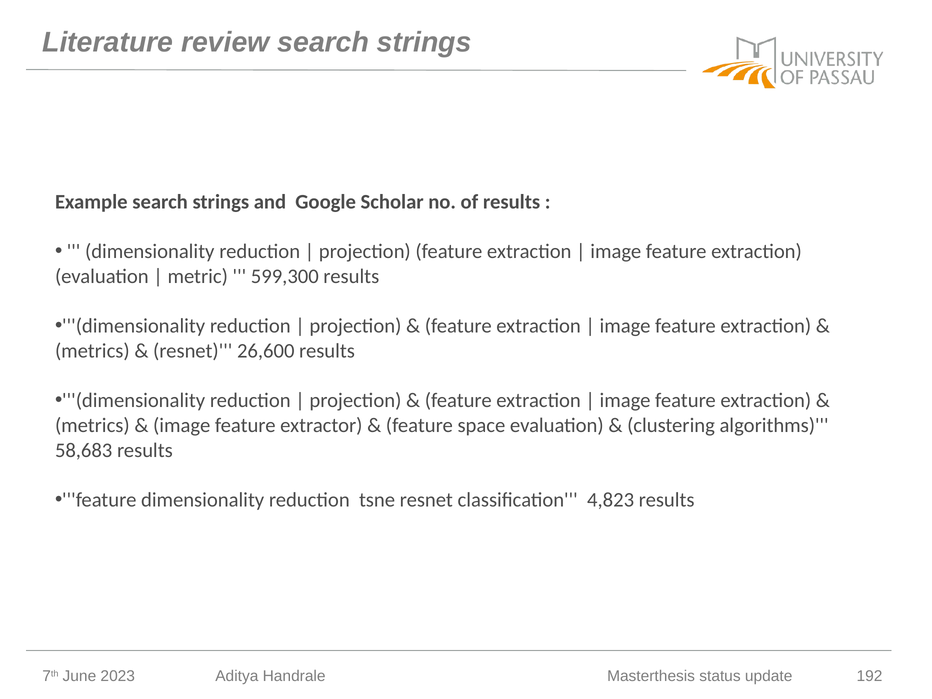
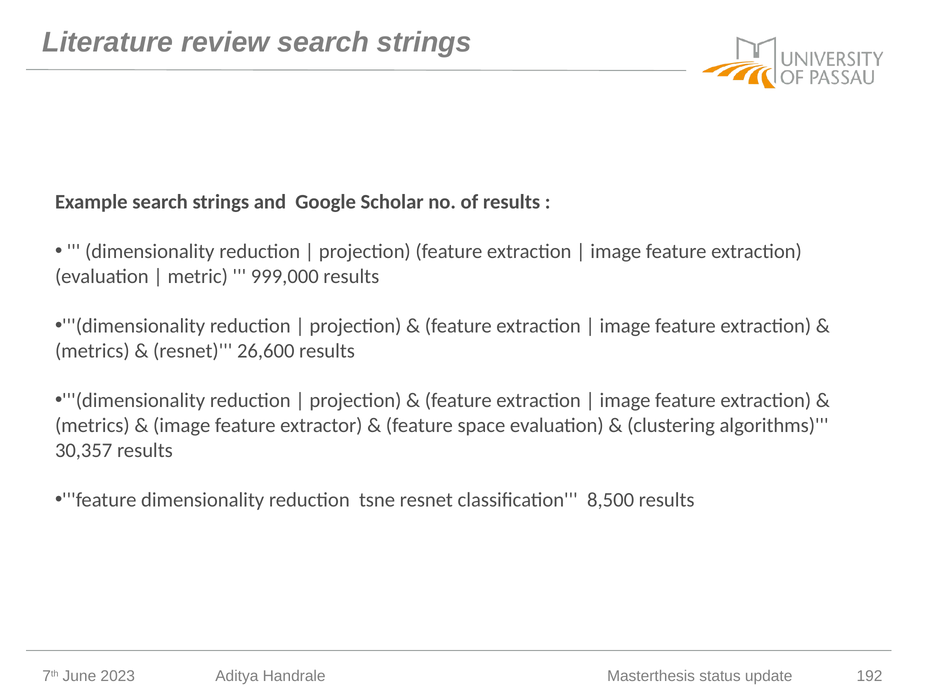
599,300: 599,300 -> 999,000
58,683: 58,683 -> 30,357
4,823: 4,823 -> 8,500
